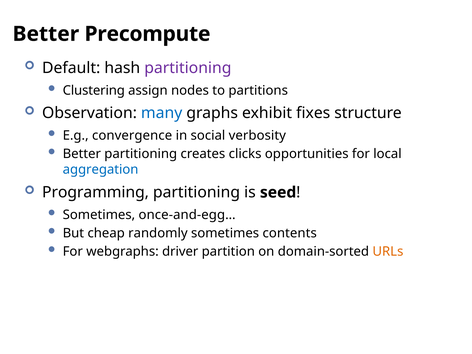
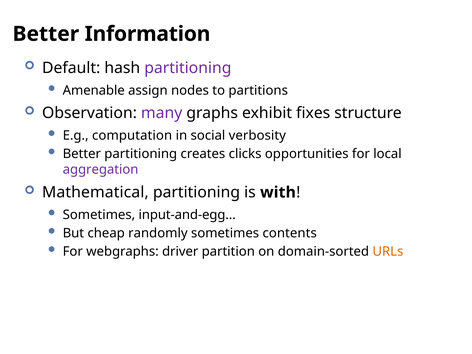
Precompute: Precompute -> Information
Clustering: Clustering -> Amenable
many colour: blue -> purple
convergence: convergence -> computation
aggregation colour: blue -> purple
Programming: Programming -> Mathematical
seed: seed -> with
once-and-egg…: once-and-egg… -> input-and-egg…
